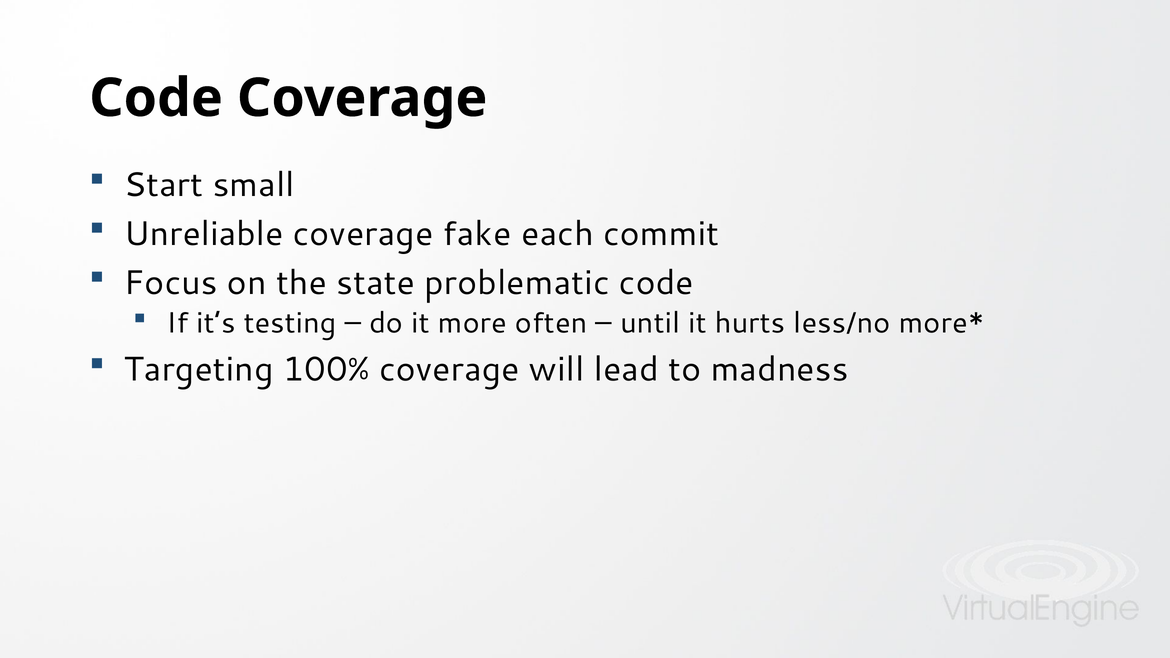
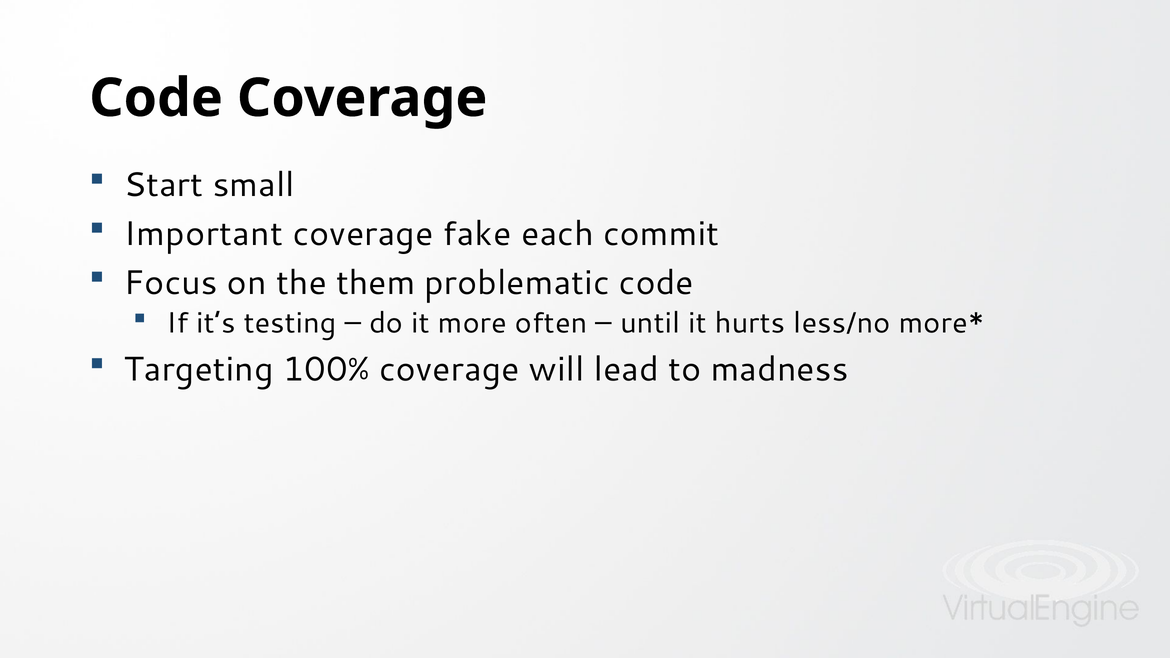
Unreliable: Unreliable -> Important
state: state -> them
